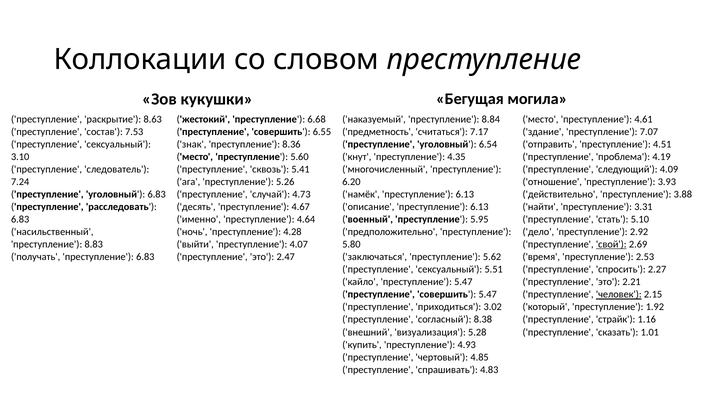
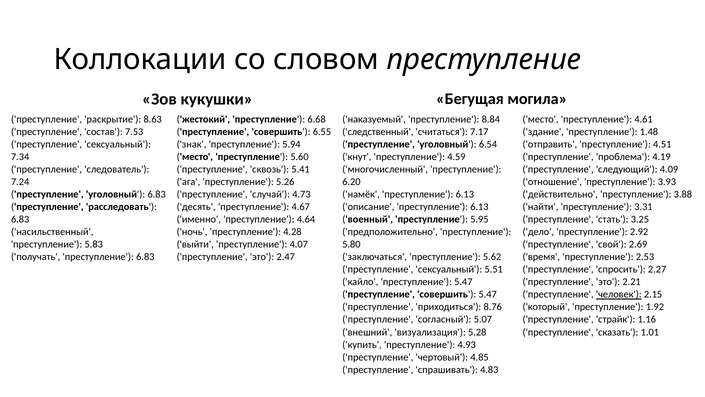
предметность: предметность -> следственный
7.07: 7.07 -> 1.48
8.36: 8.36 -> 5.94
3.10: 3.10 -> 7.34
4.35: 4.35 -> 4.59
5.10: 5.10 -> 3.25
8.83: 8.83 -> 5.83
свой underline: present -> none
3.02: 3.02 -> 8.76
8.38: 8.38 -> 5.07
